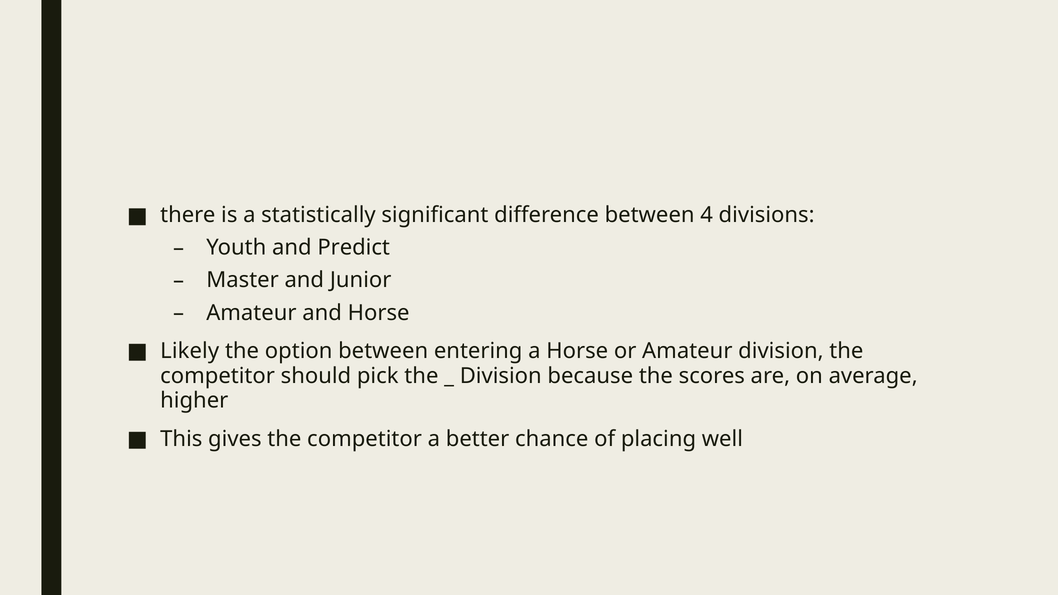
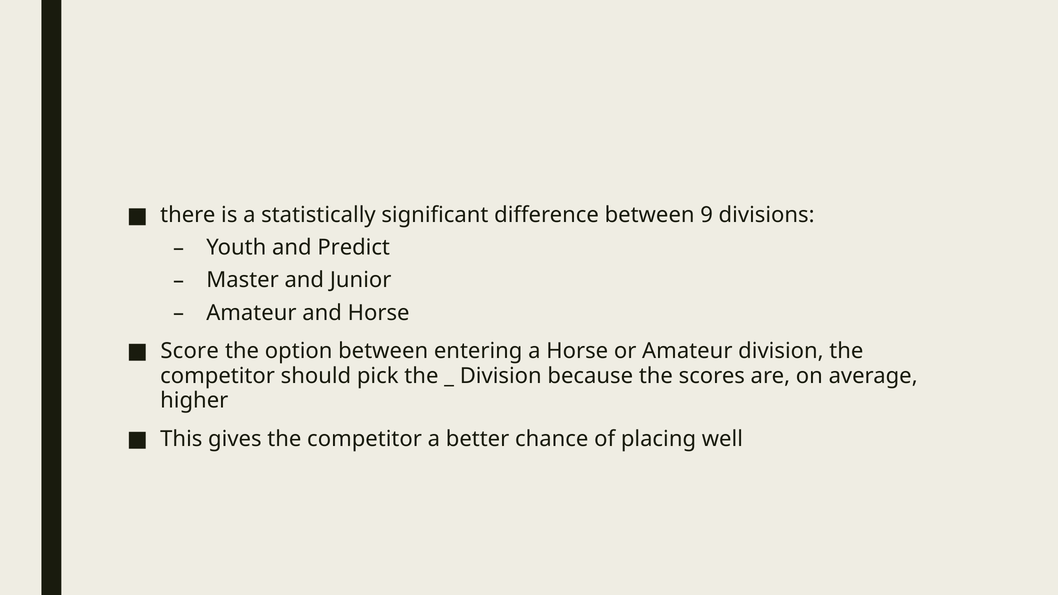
4: 4 -> 9
Likely: Likely -> Score
